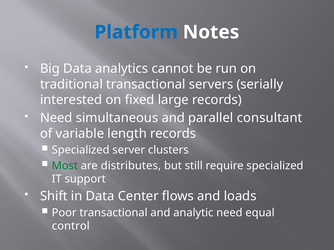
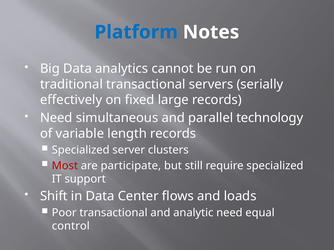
interested: interested -> effectively
consultant: consultant -> technology
Most colour: green -> red
distributes: distributes -> participate
